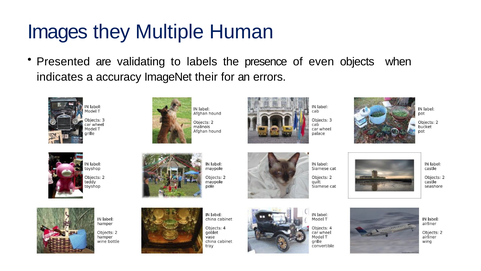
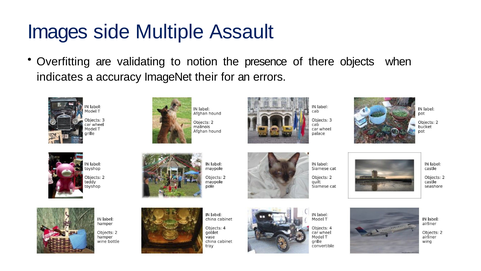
they: they -> side
Human: Human -> Assault
Presented: Presented -> Overfitting
labels: labels -> notion
even: even -> there
